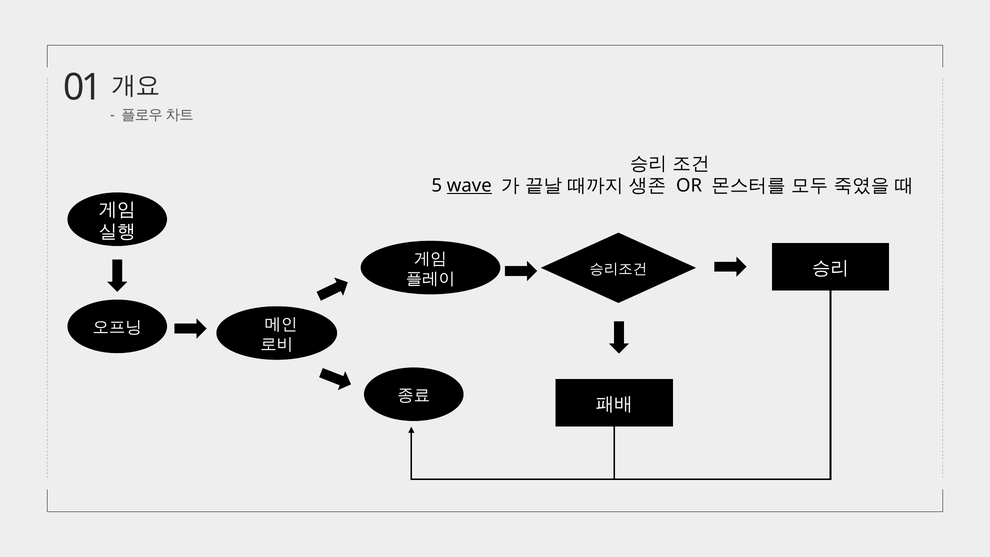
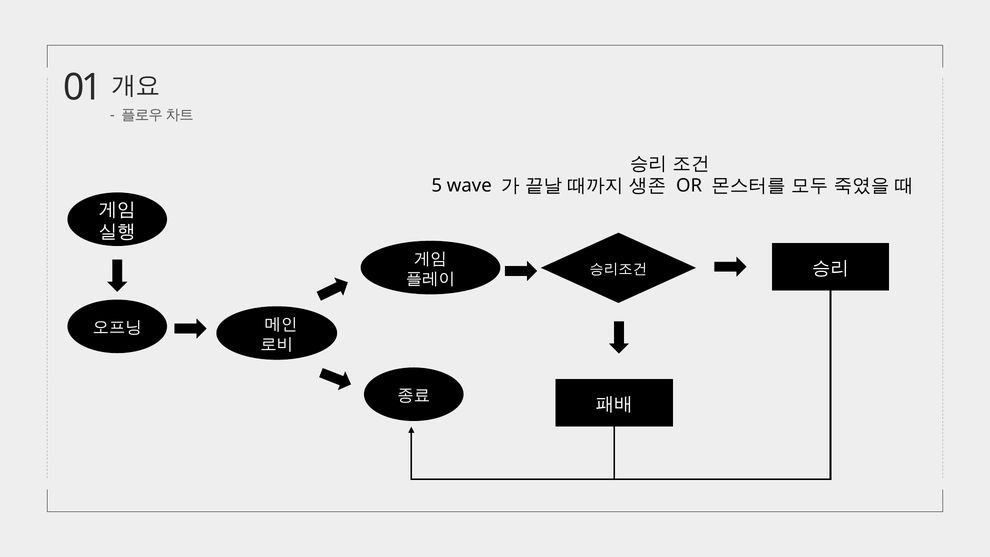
wave underline: present -> none
